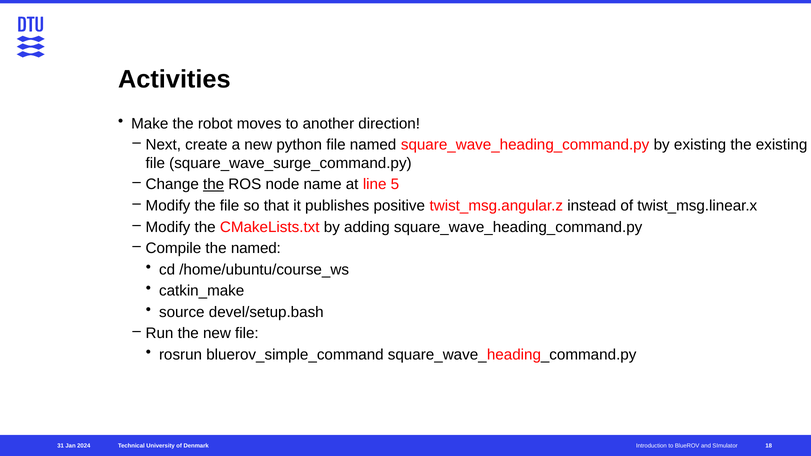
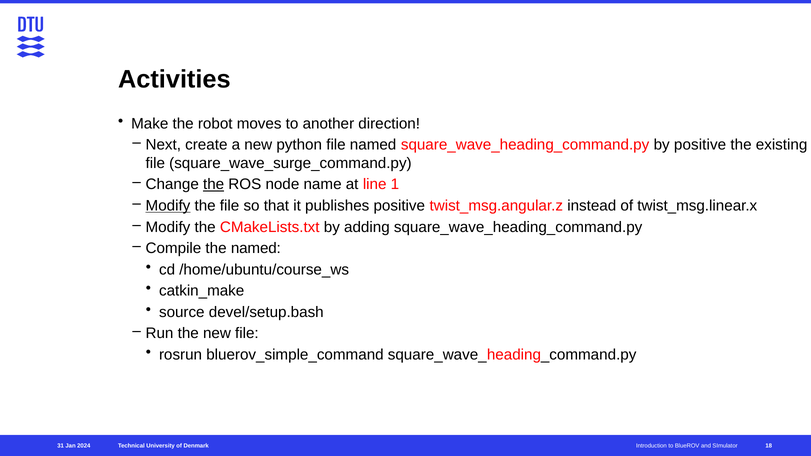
by existing: existing -> positive
5: 5 -> 1
Modify at (168, 206) underline: none -> present
